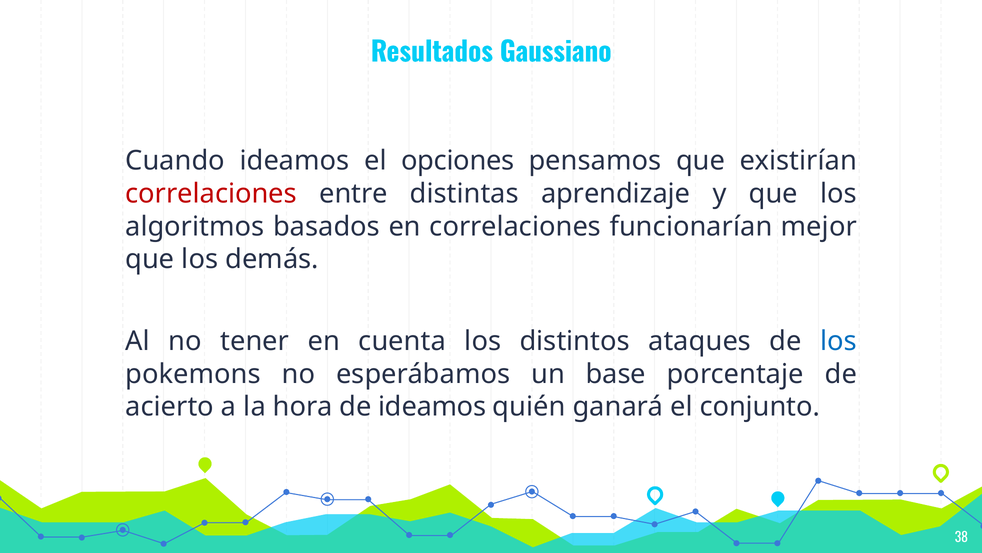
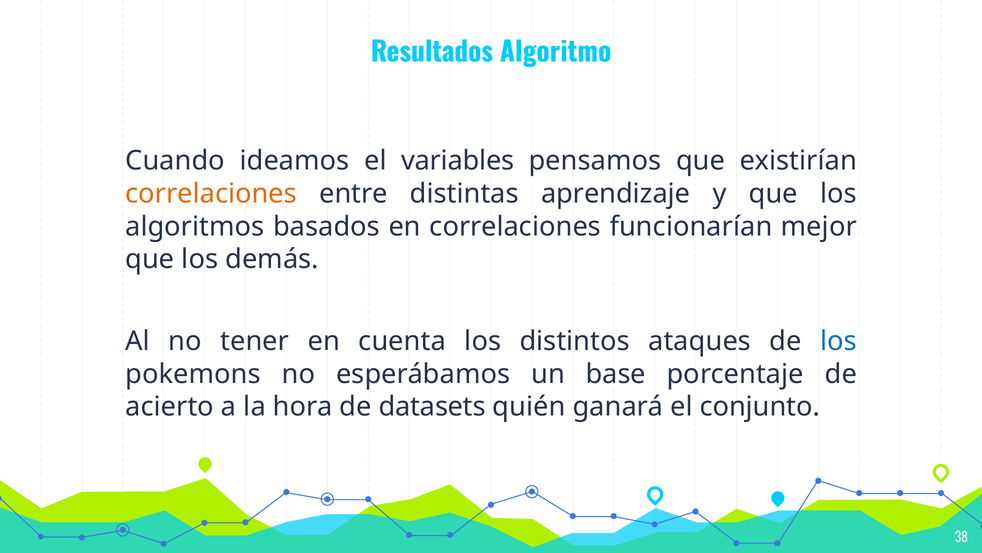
Gaussiano: Gaussiano -> Algoritmo
opciones: opciones -> variables
correlaciones at (211, 194) colour: red -> orange
de ideamos: ideamos -> datasets
